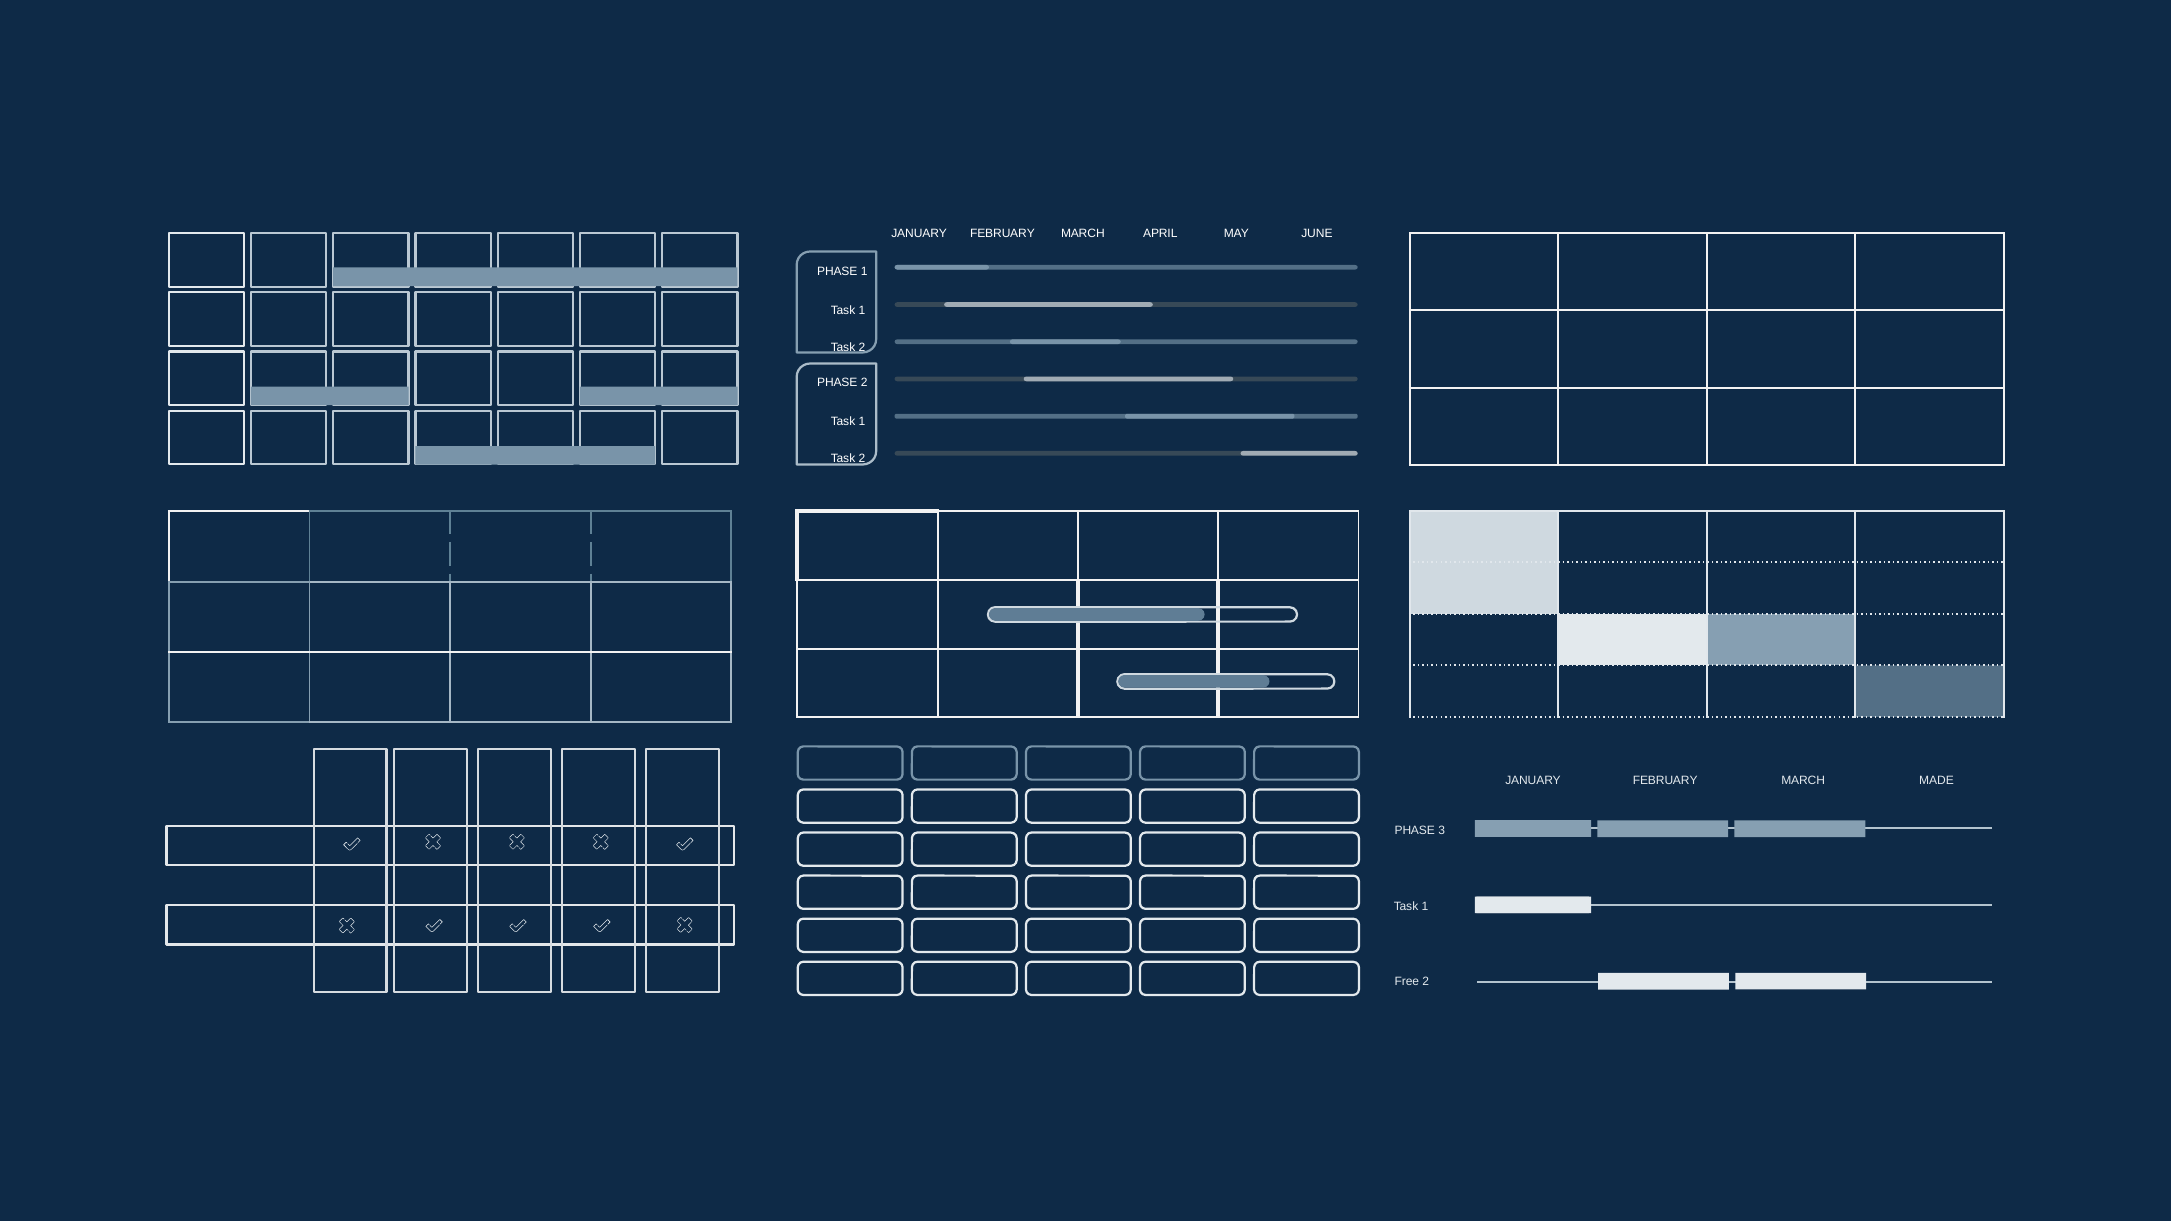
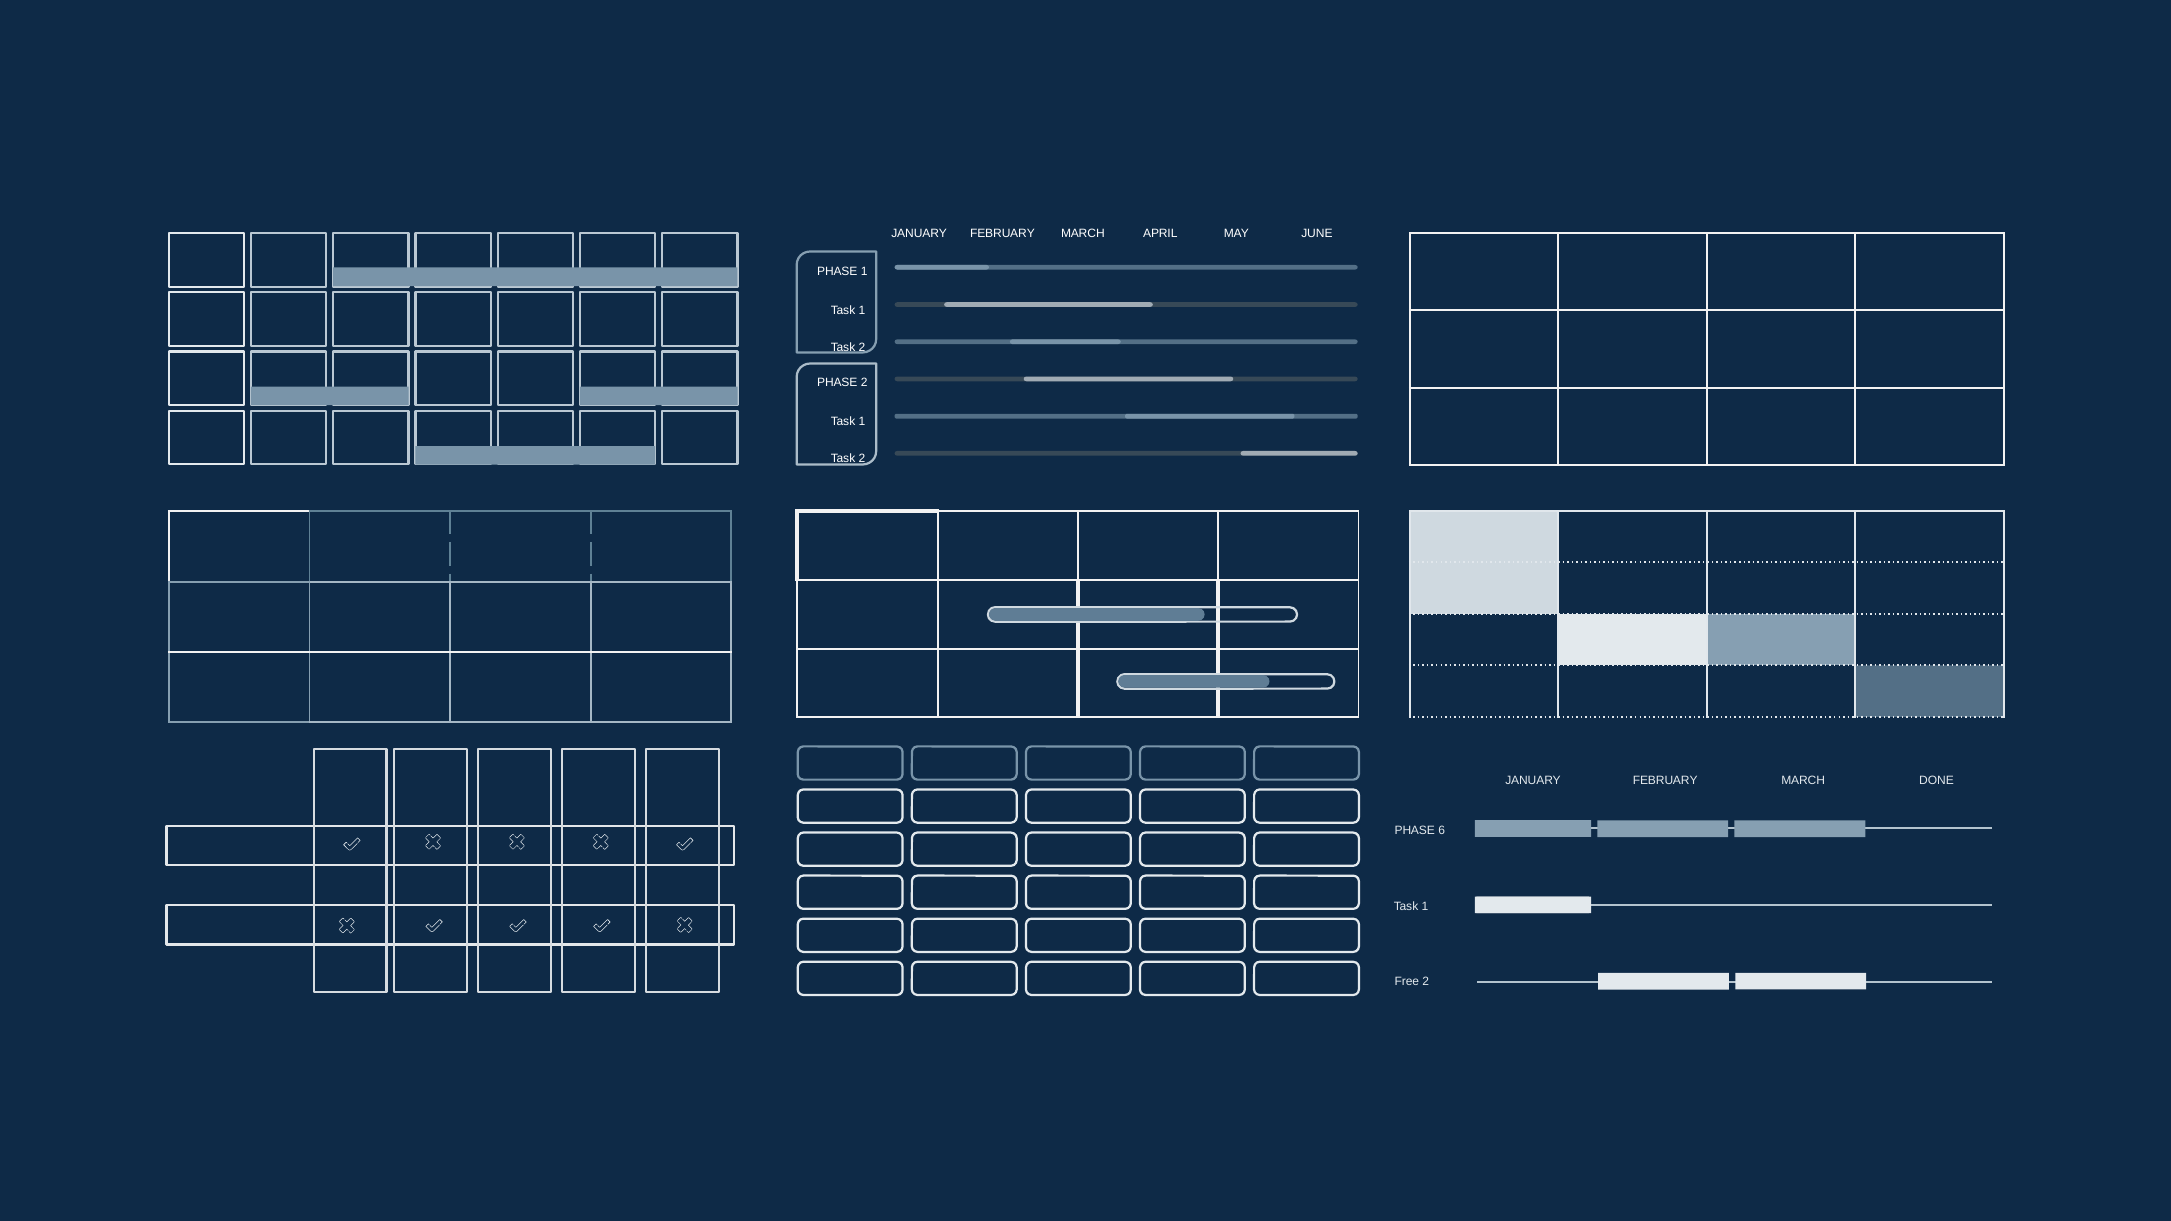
MADE: MADE -> DONE
3: 3 -> 6
